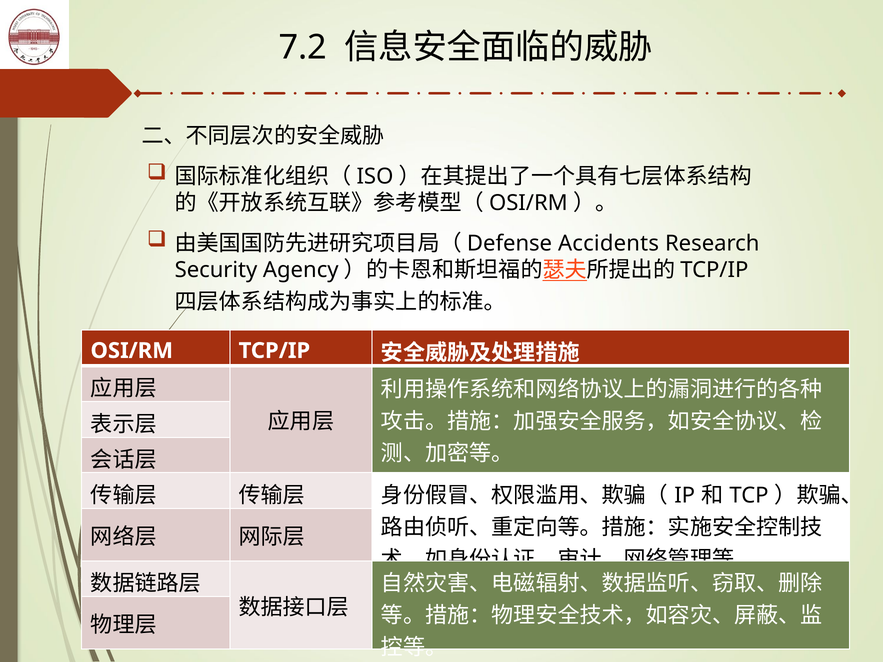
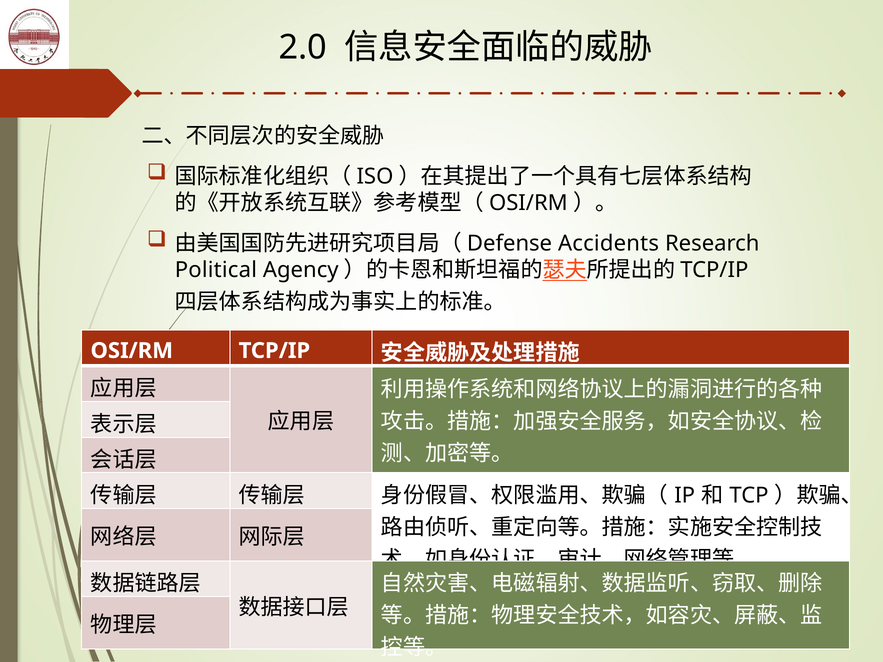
7.2: 7.2 -> 2.0
Security: Security -> Political
